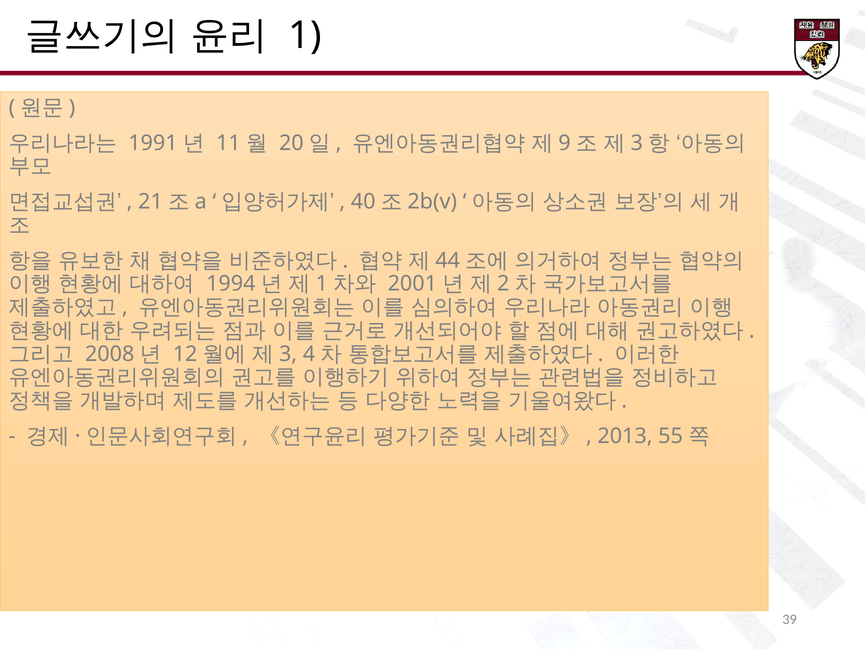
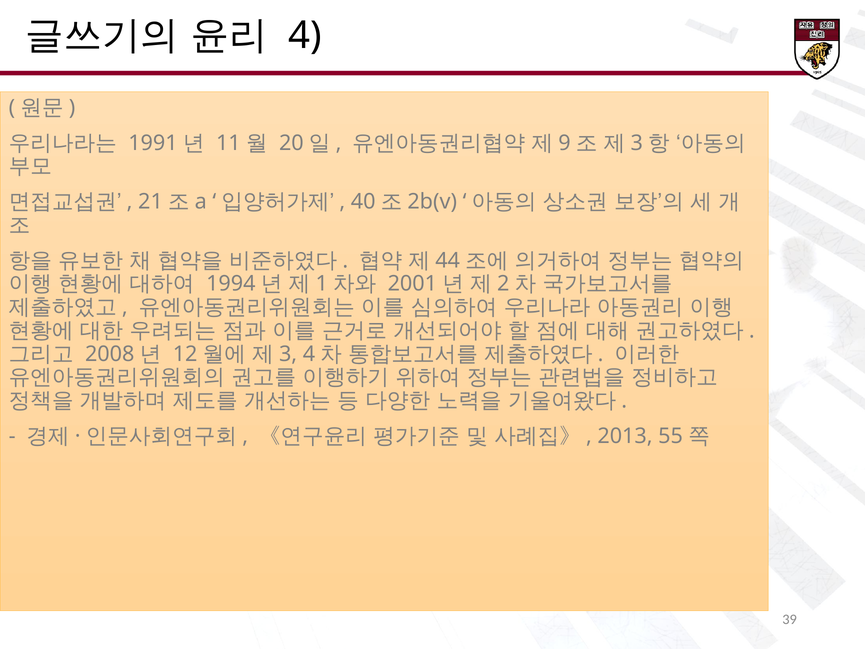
1: 1 -> 4
